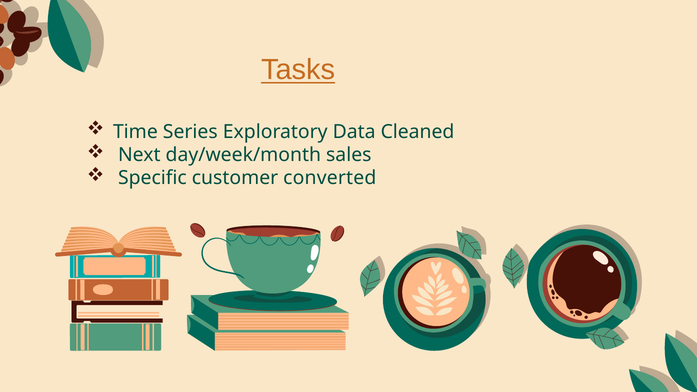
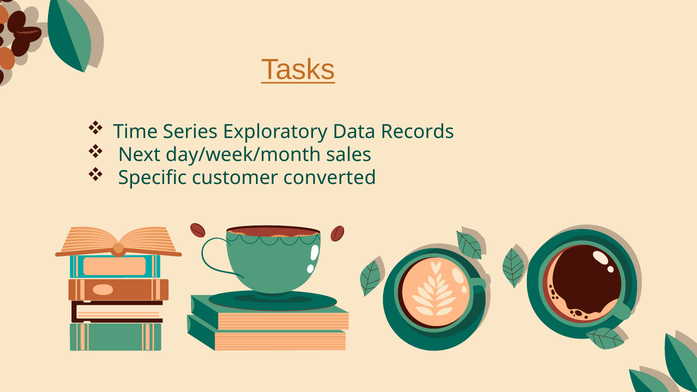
Cleaned: Cleaned -> Records
